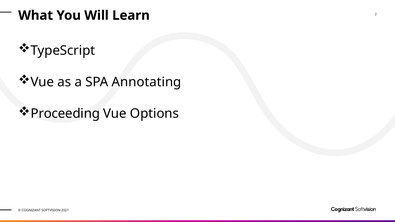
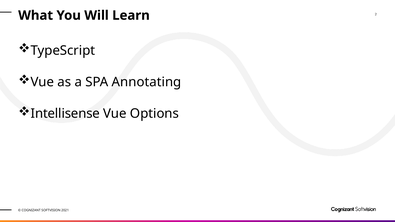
Proceeding: Proceeding -> Intellisense
